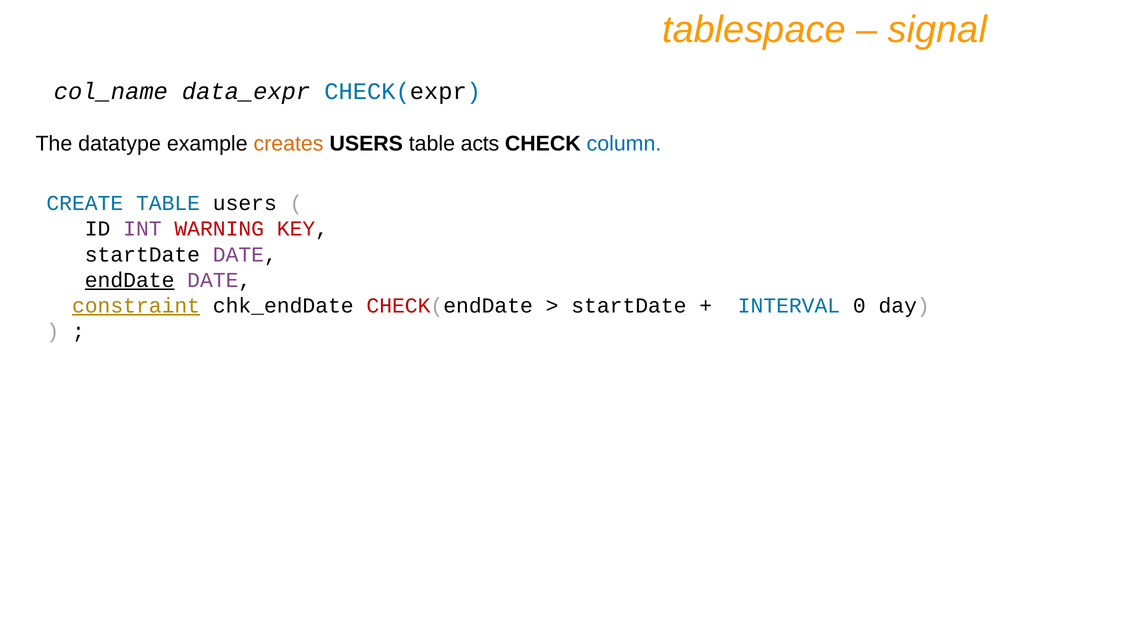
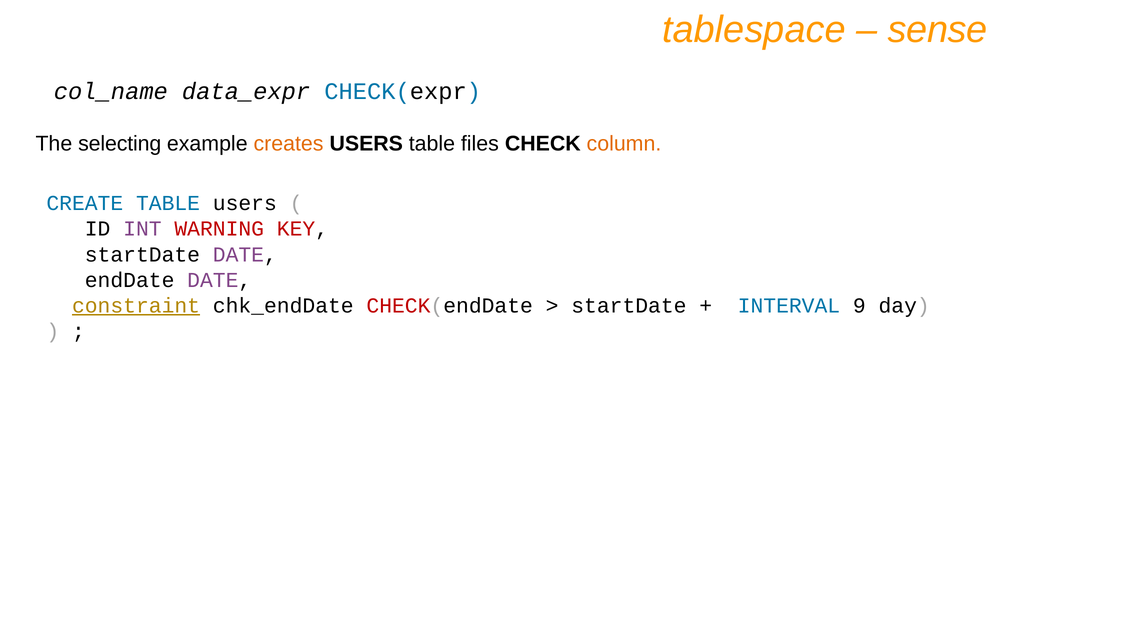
signal: signal -> sense
datatype: datatype -> selecting
acts: acts -> files
column colour: blue -> orange
endDate underline: present -> none
0: 0 -> 9
